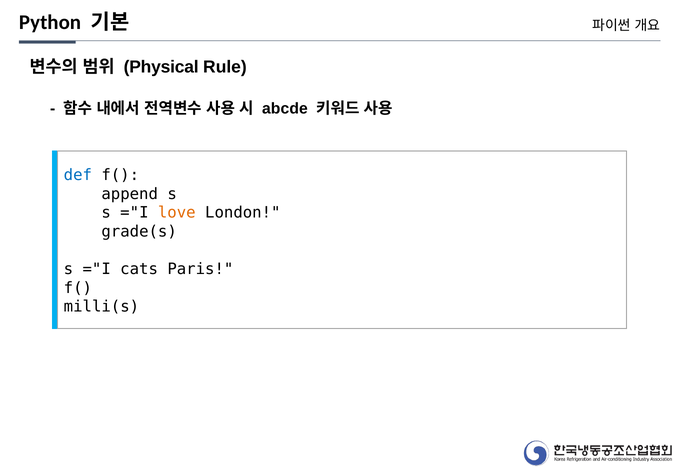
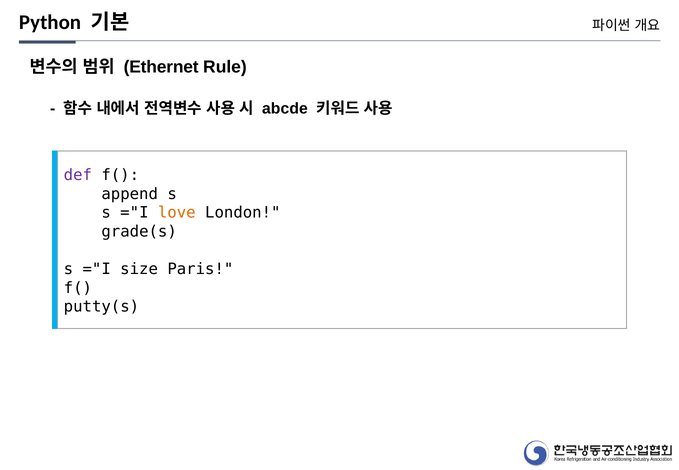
Physical: Physical -> Ethernet
def colour: blue -> purple
cats: cats -> size
milli(s: milli(s -> putty(s
